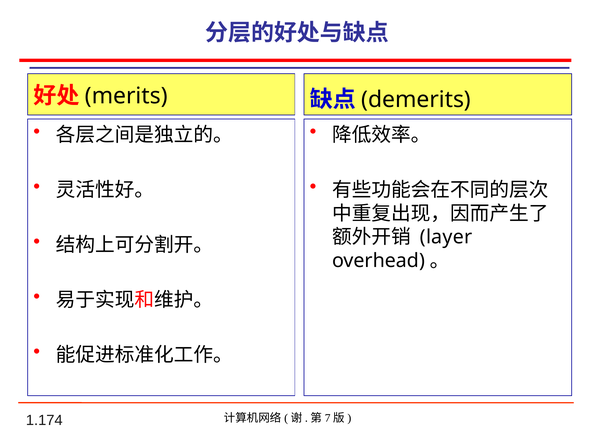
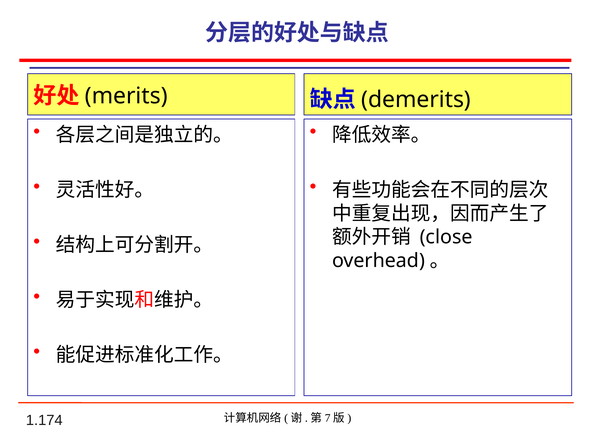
layer: layer -> close
